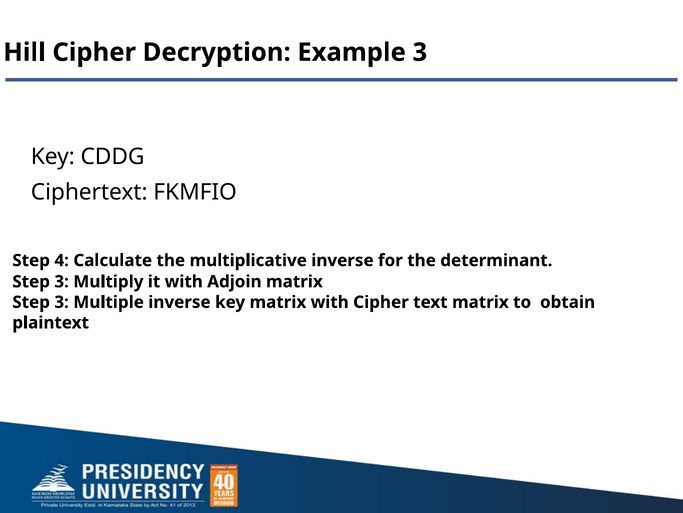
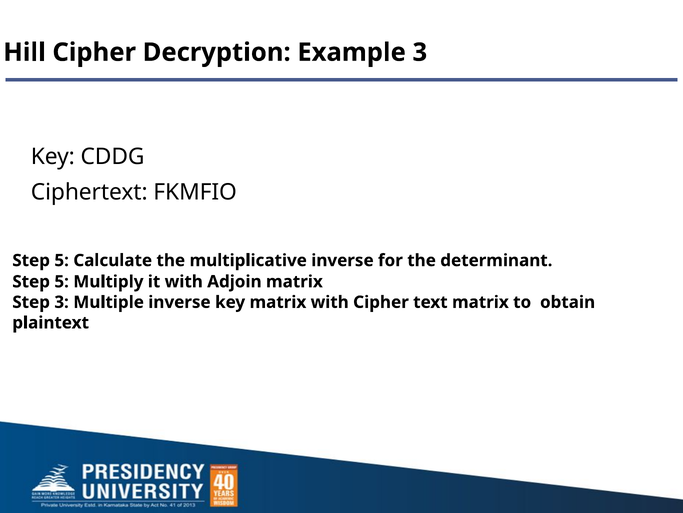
4 at (62, 260): 4 -> 5
3 at (62, 281): 3 -> 5
